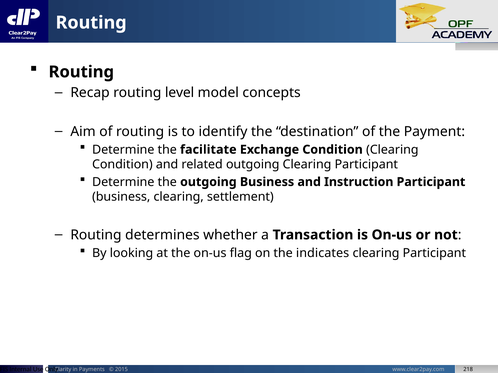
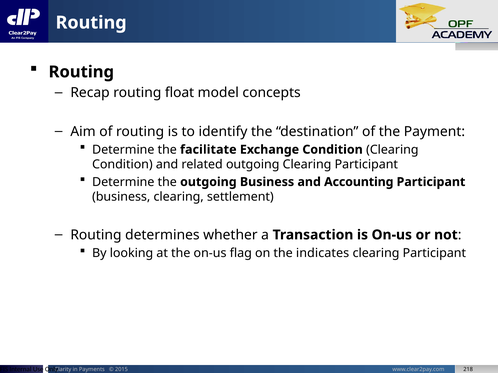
level: level -> float
Instruction: Instruction -> Accounting
